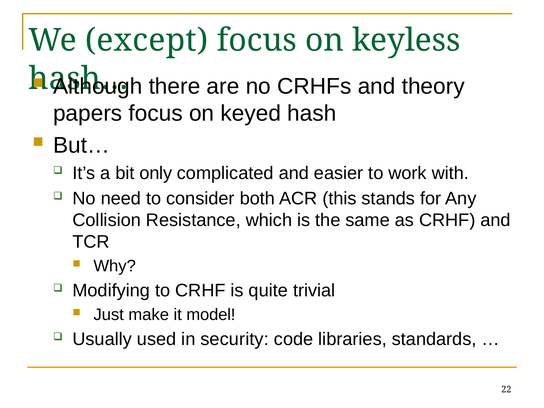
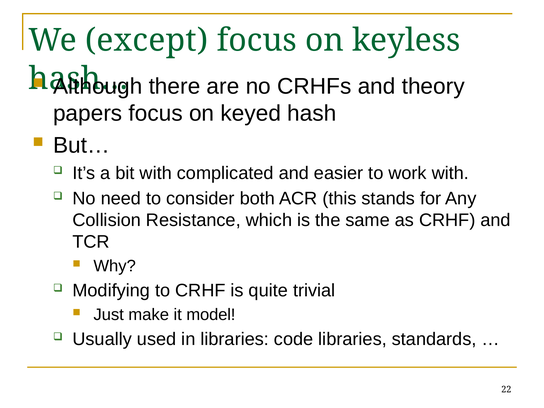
bit only: only -> with
in security: security -> libraries
